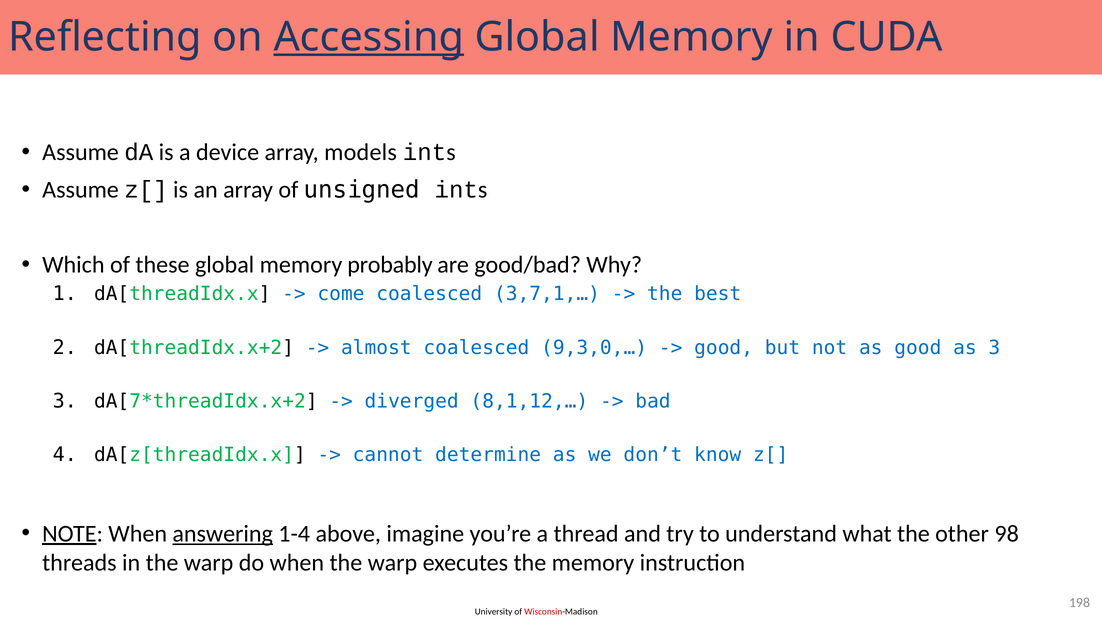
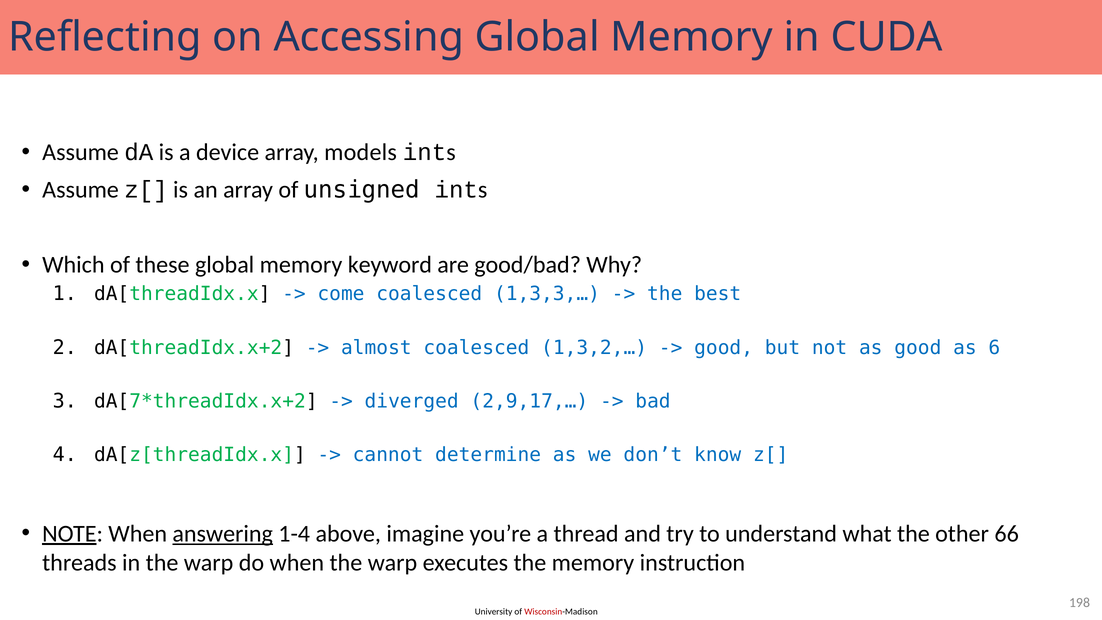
Accessing underline: present -> none
probably: probably -> keyword
3,7,1,…: 3,7,1,… -> 1,3,3,…
9,3,0,…: 9,3,0,… -> 1,3,2,…
as 3: 3 -> 6
8,1,12,…: 8,1,12,… -> 2,9,17,…
98: 98 -> 66
